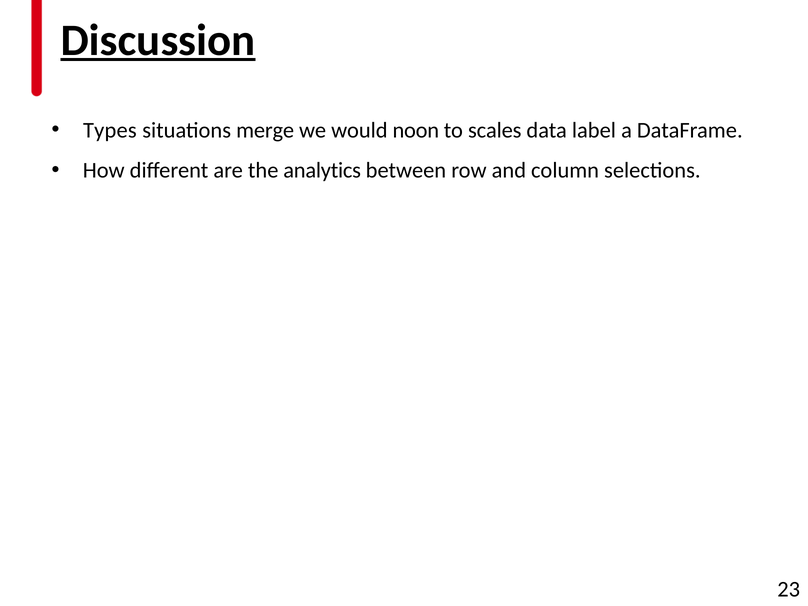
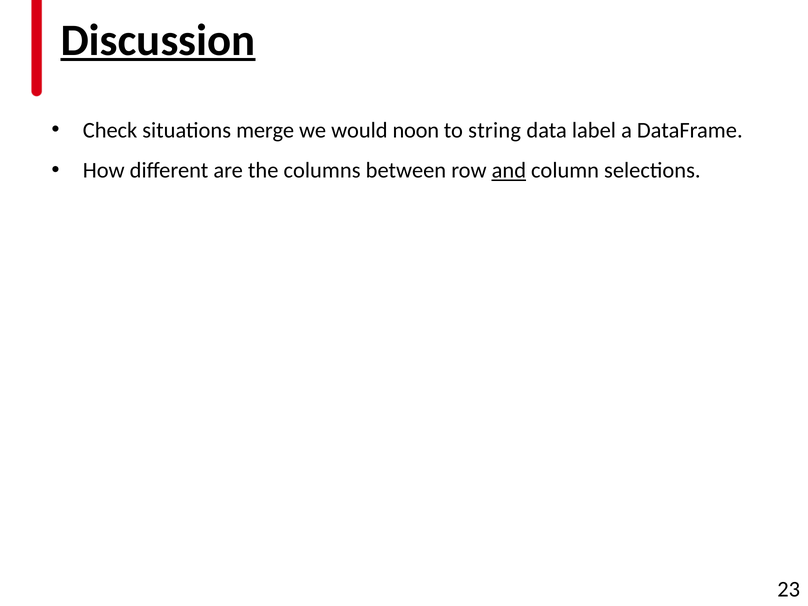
Types: Types -> Check
scales: scales -> string
analytics: analytics -> columns
and underline: none -> present
